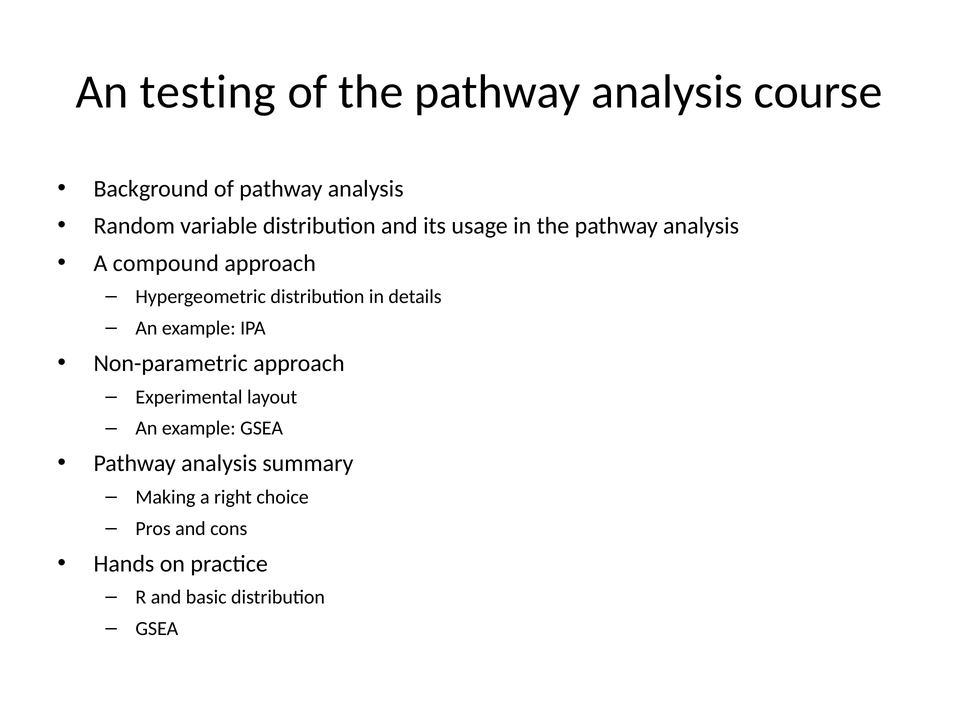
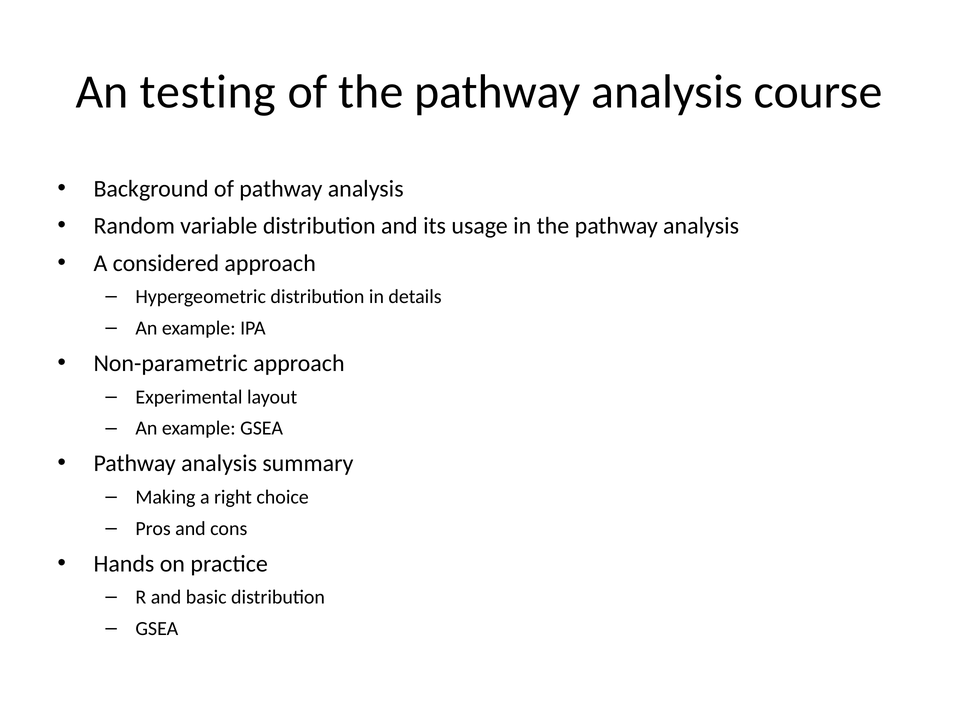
compound: compound -> considered
